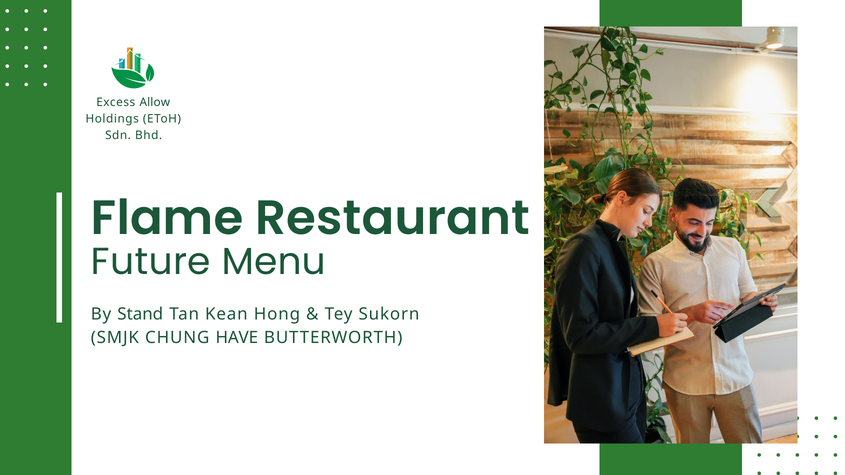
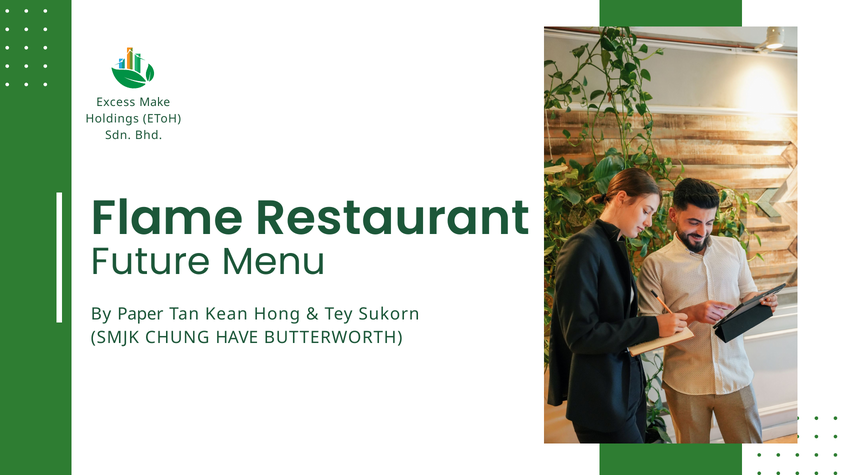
Allow: Allow -> Make
Stand: Stand -> Paper
